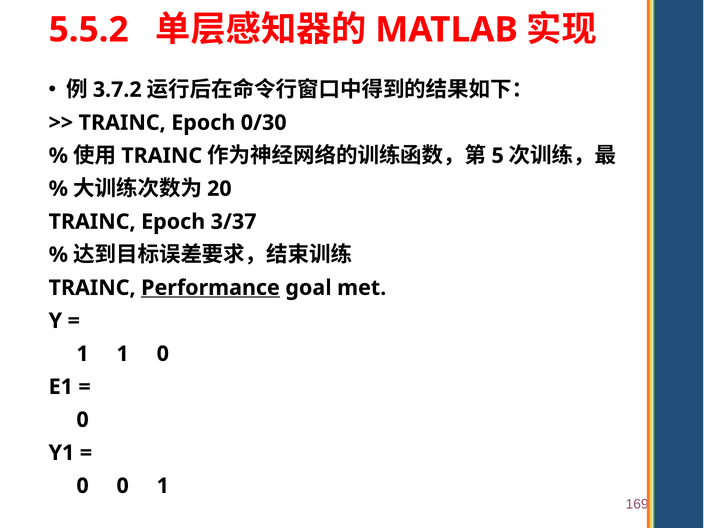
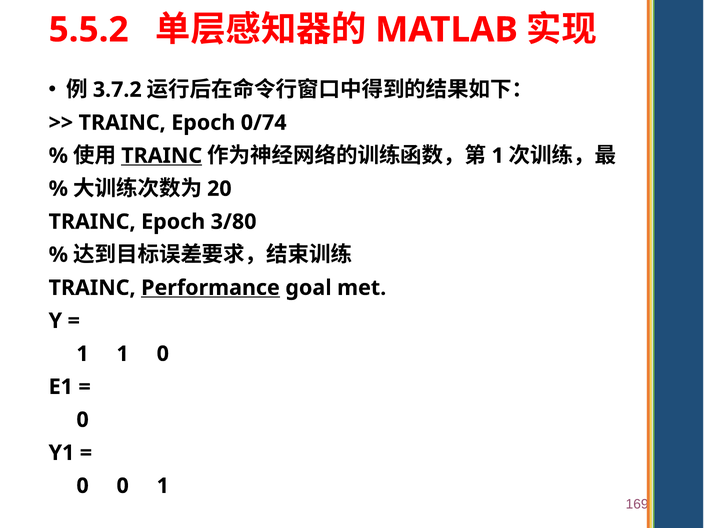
0/30: 0/30 -> 0/74
TRAINC at (162, 156) underline: none -> present
5 at (498, 156): 5 -> 1
3/37: 3/37 -> 3/80
